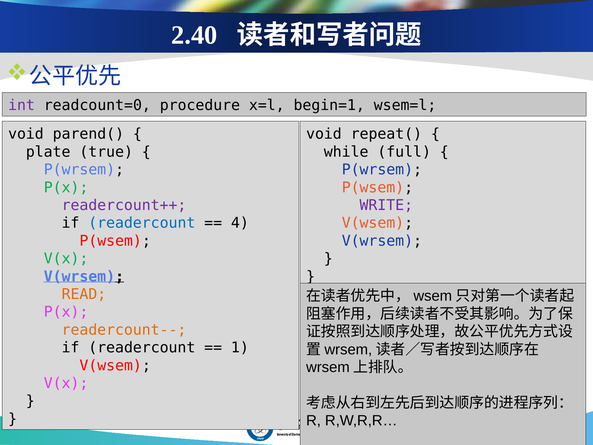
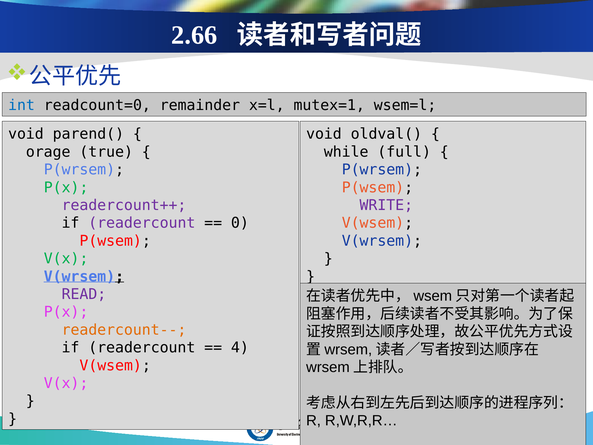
2.40: 2.40 -> 2.66
int colour: purple -> blue
procedure: procedure -> remainder
begin=1: begin=1 -> mutex=1
repeat(: repeat( -> oldval(
plate: plate -> orage
readercount at (142, 223) colour: blue -> purple
4: 4 -> 0
READ colour: orange -> purple
1: 1 -> 4
